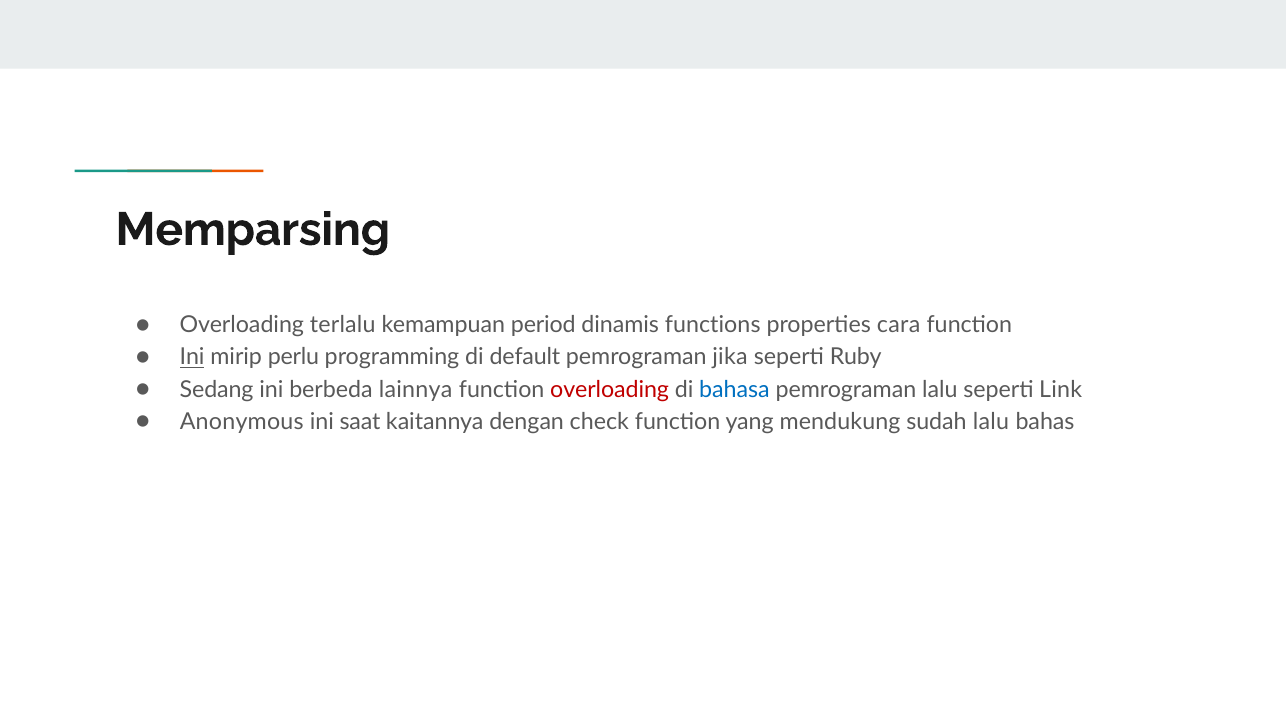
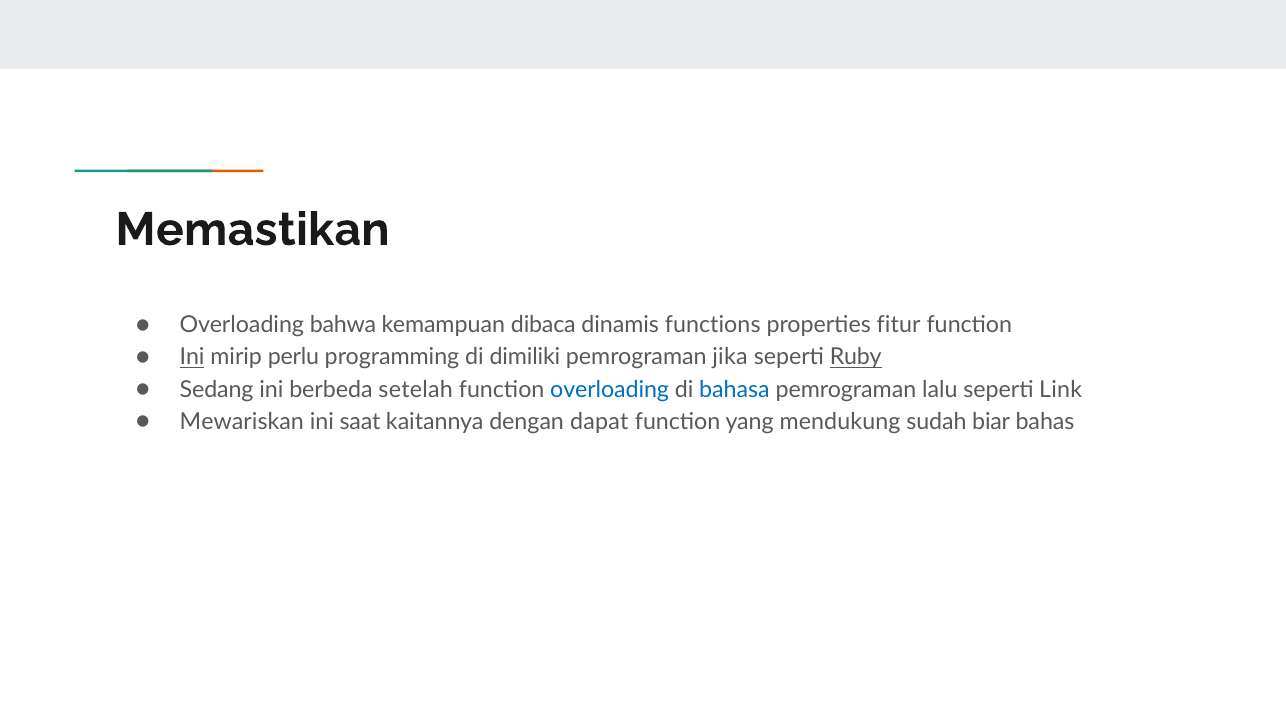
Memparsing: Memparsing -> Memastikan
terlalu: terlalu -> bahwa
period: period -> dibaca
cara: cara -> fitur
default: default -> dimiliki
Ruby underline: none -> present
lainnya: lainnya -> setelah
overloading at (610, 389) colour: red -> blue
Anonymous: Anonymous -> Mewariskan
check: check -> dapat
sudah lalu: lalu -> biar
